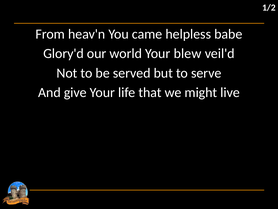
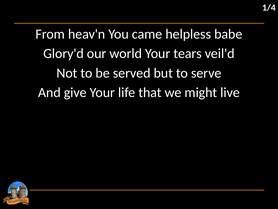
1/2: 1/2 -> 1/4
blew: blew -> tears
